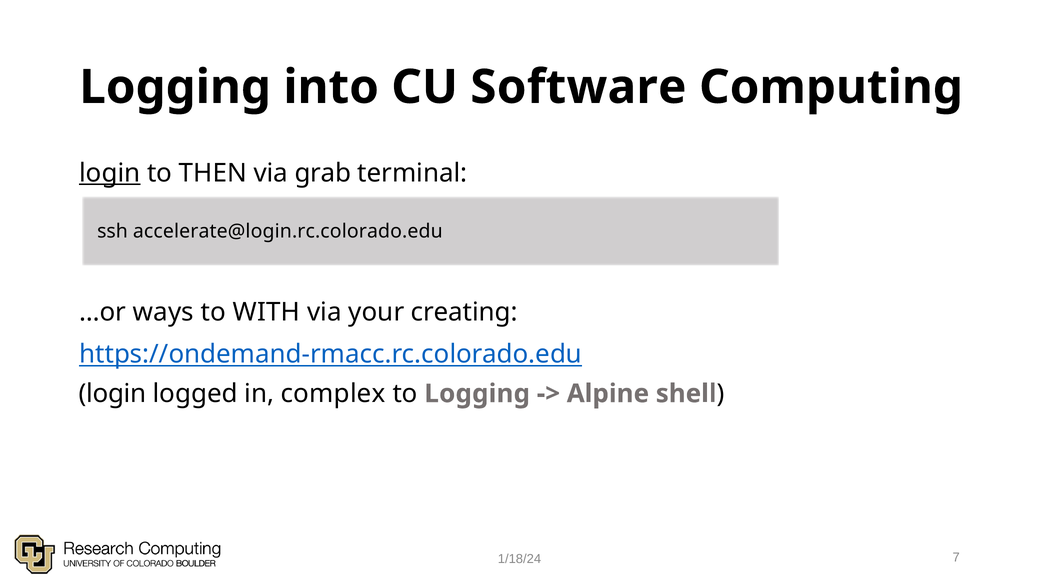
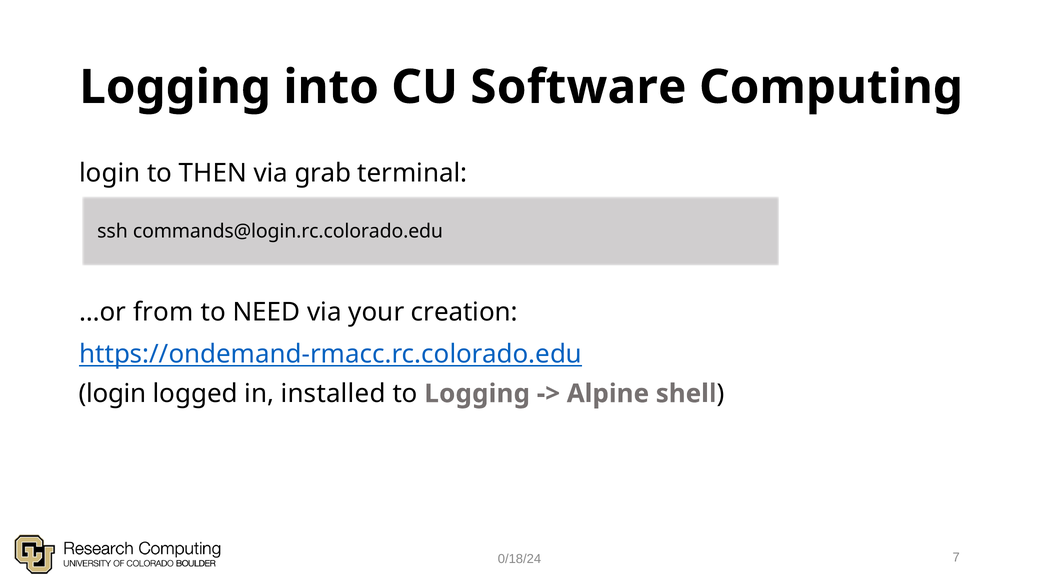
login at (110, 173) underline: present -> none
accelerate@login.rc.colorado.edu: accelerate@login.rc.colorado.edu -> commands@login.rc.colorado.edu
ways: ways -> from
WITH: WITH -> NEED
creating: creating -> creation
complex: complex -> installed
1/18/24: 1/18/24 -> 0/18/24
